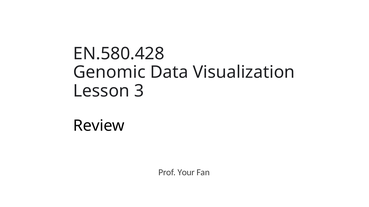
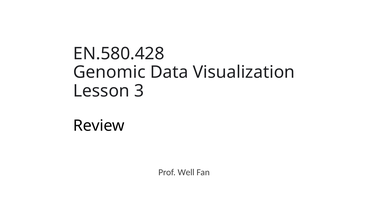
Your: Your -> Well
